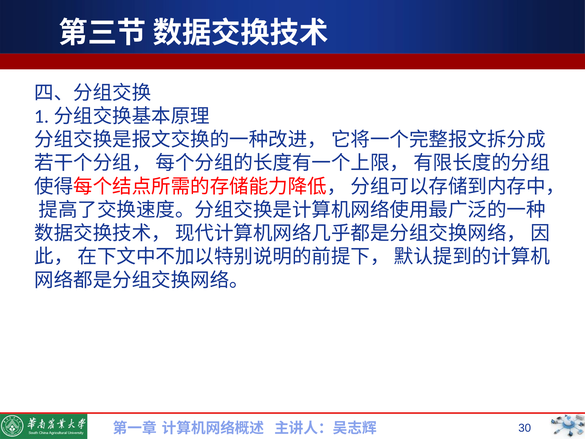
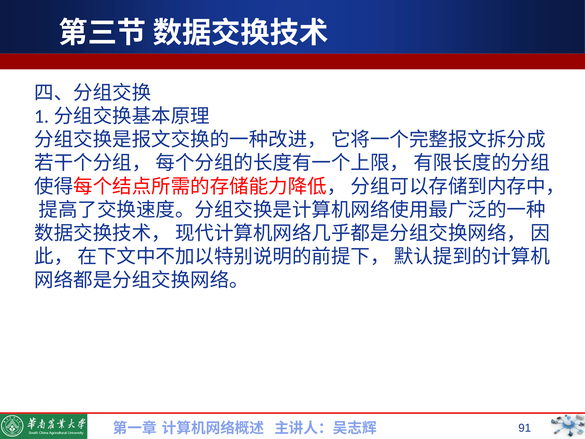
30: 30 -> 91
